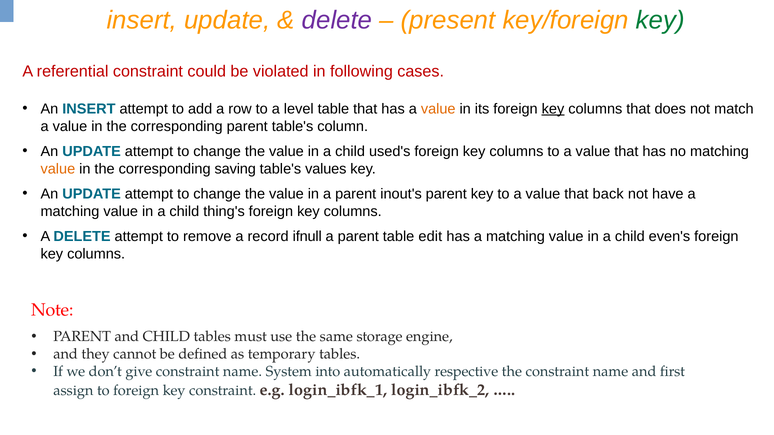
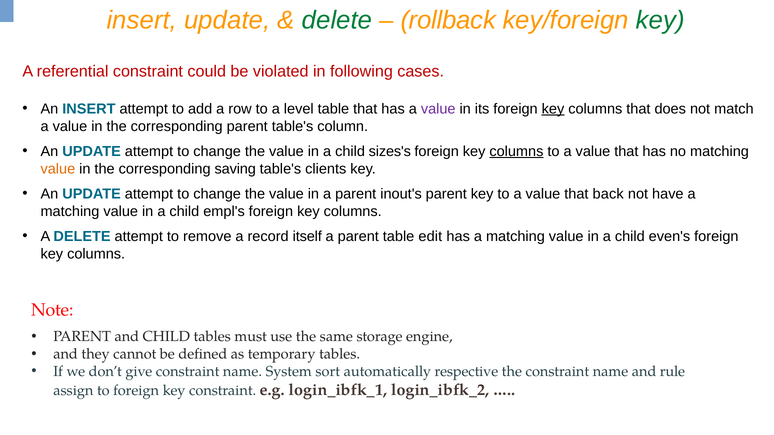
delete at (337, 20) colour: purple -> green
present: present -> rollback
value at (438, 109) colour: orange -> purple
used's: used's -> sizes's
columns at (516, 152) underline: none -> present
values: values -> clients
thing's: thing's -> empl's
ifnull: ifnull -> itself
into: into -> sort
first: first -> rule
